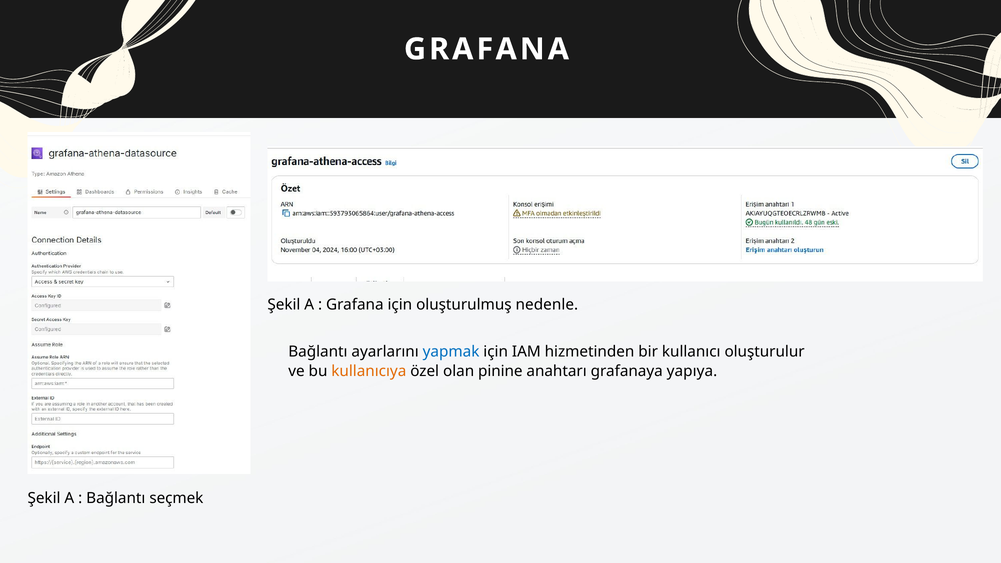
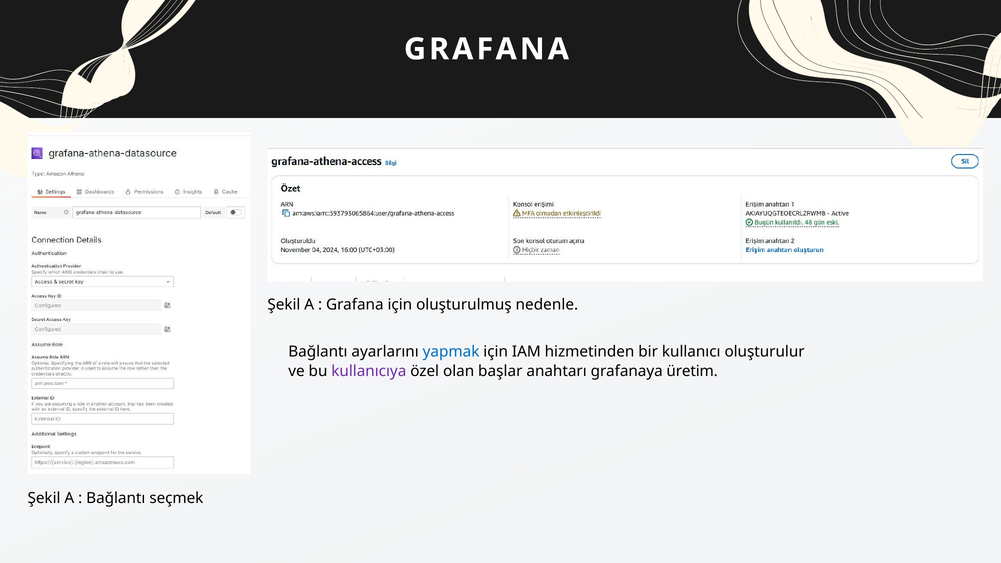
kullanıcıya colour: orange -> purple
pinine: pinine -> başlar
yapıya: yapıya -> üretim
